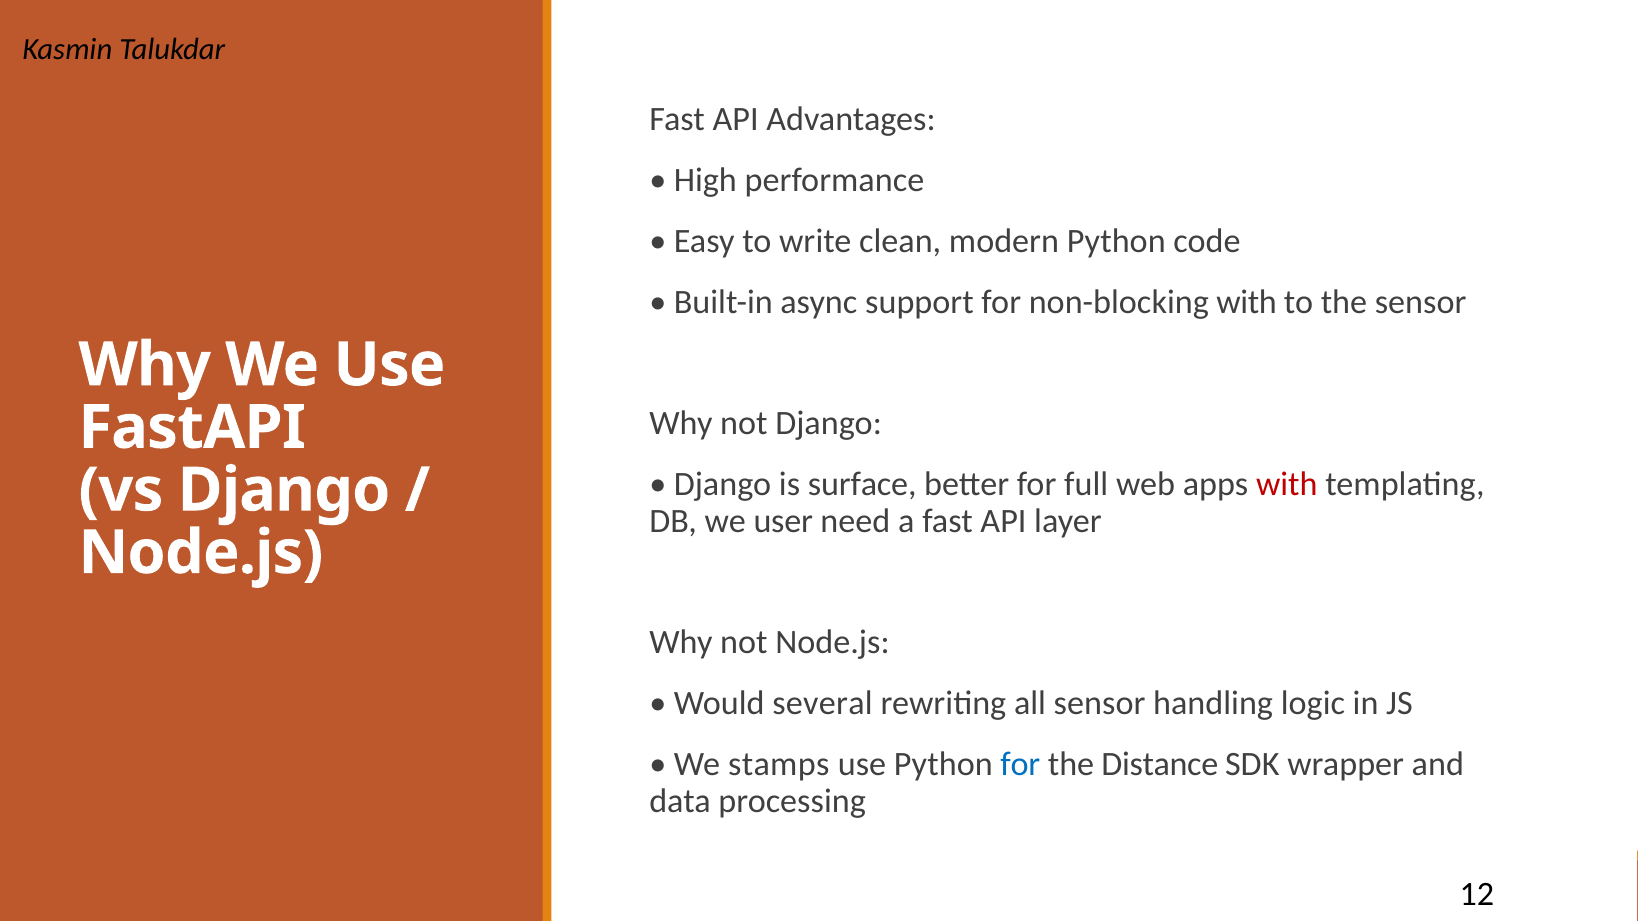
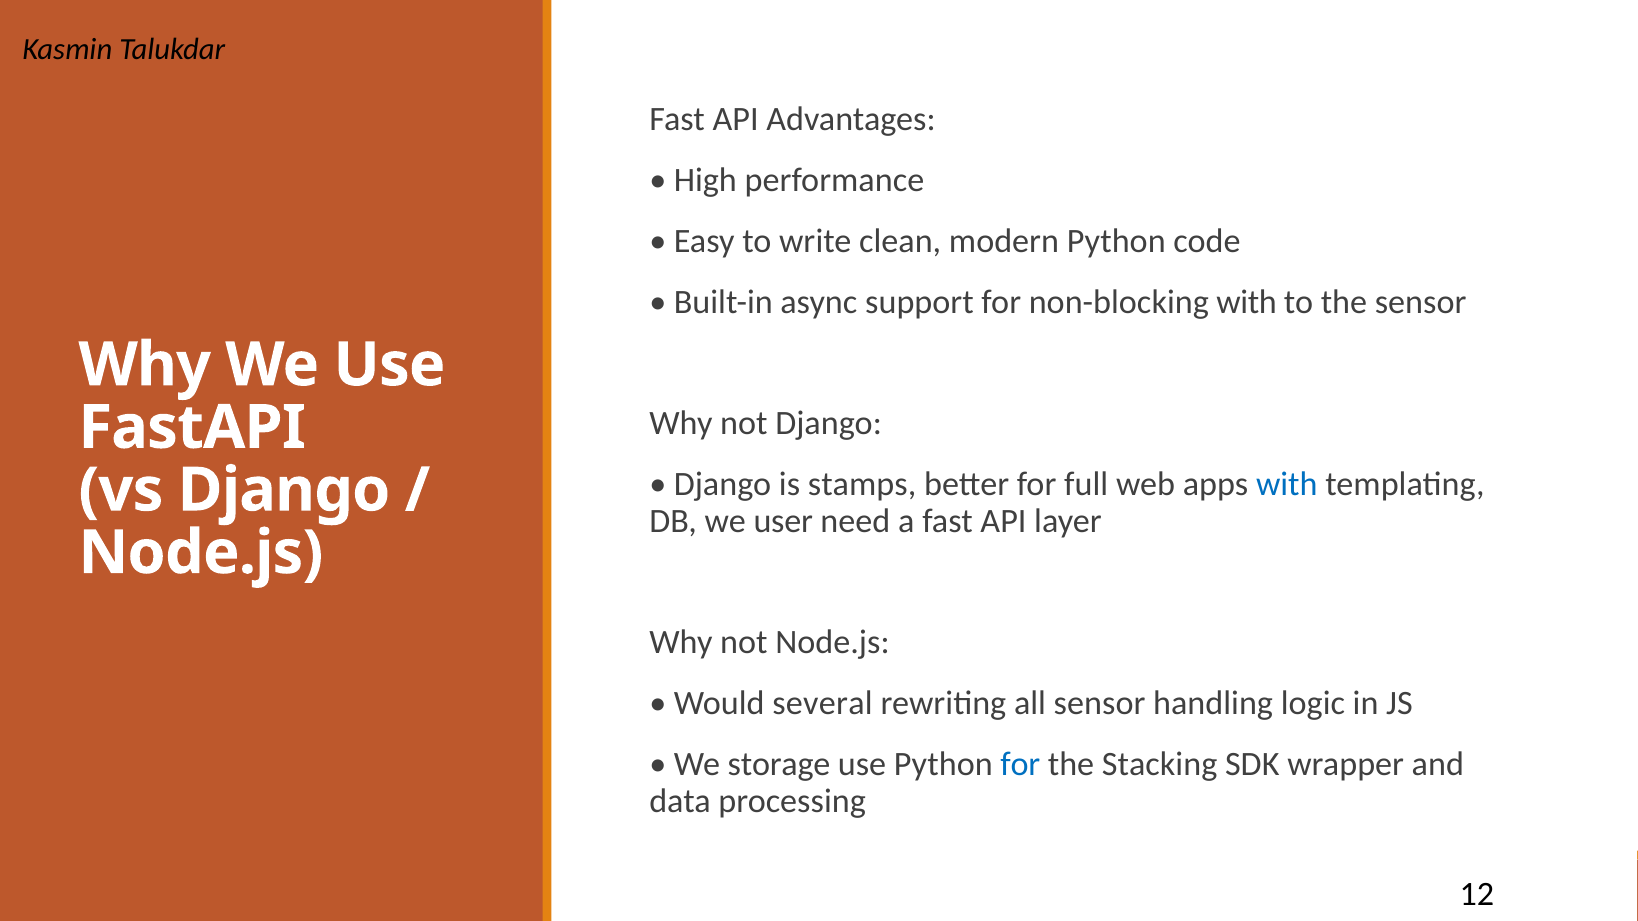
surface: surface -> stamps
with at (1287, 484) colour: red -> blue
stamps: stamps -> storage
Distance: Distance -> Stacking
